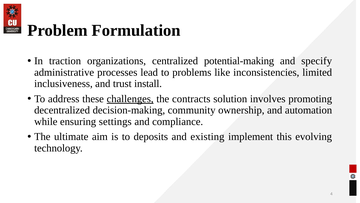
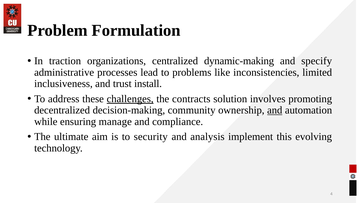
potential-making: potential-making -> dynamic-making
and at (275, 110) underline: none -> present
settings: settings -> manage
deposits: deposits -> security
existing: existing -> analysis
